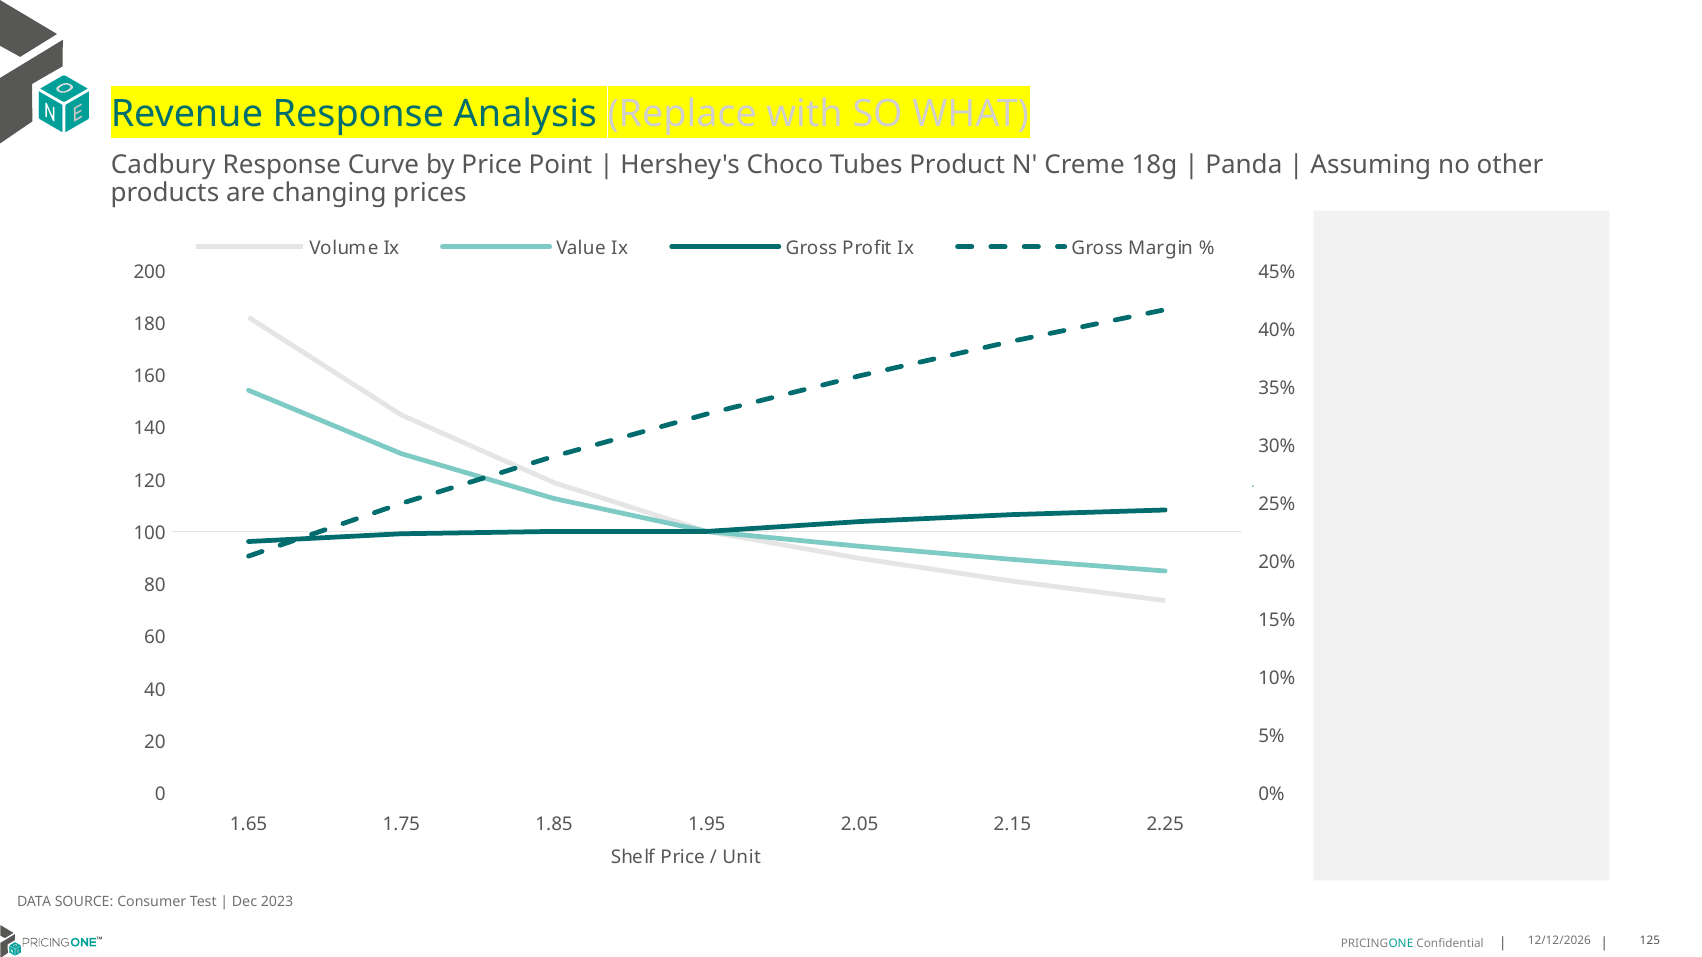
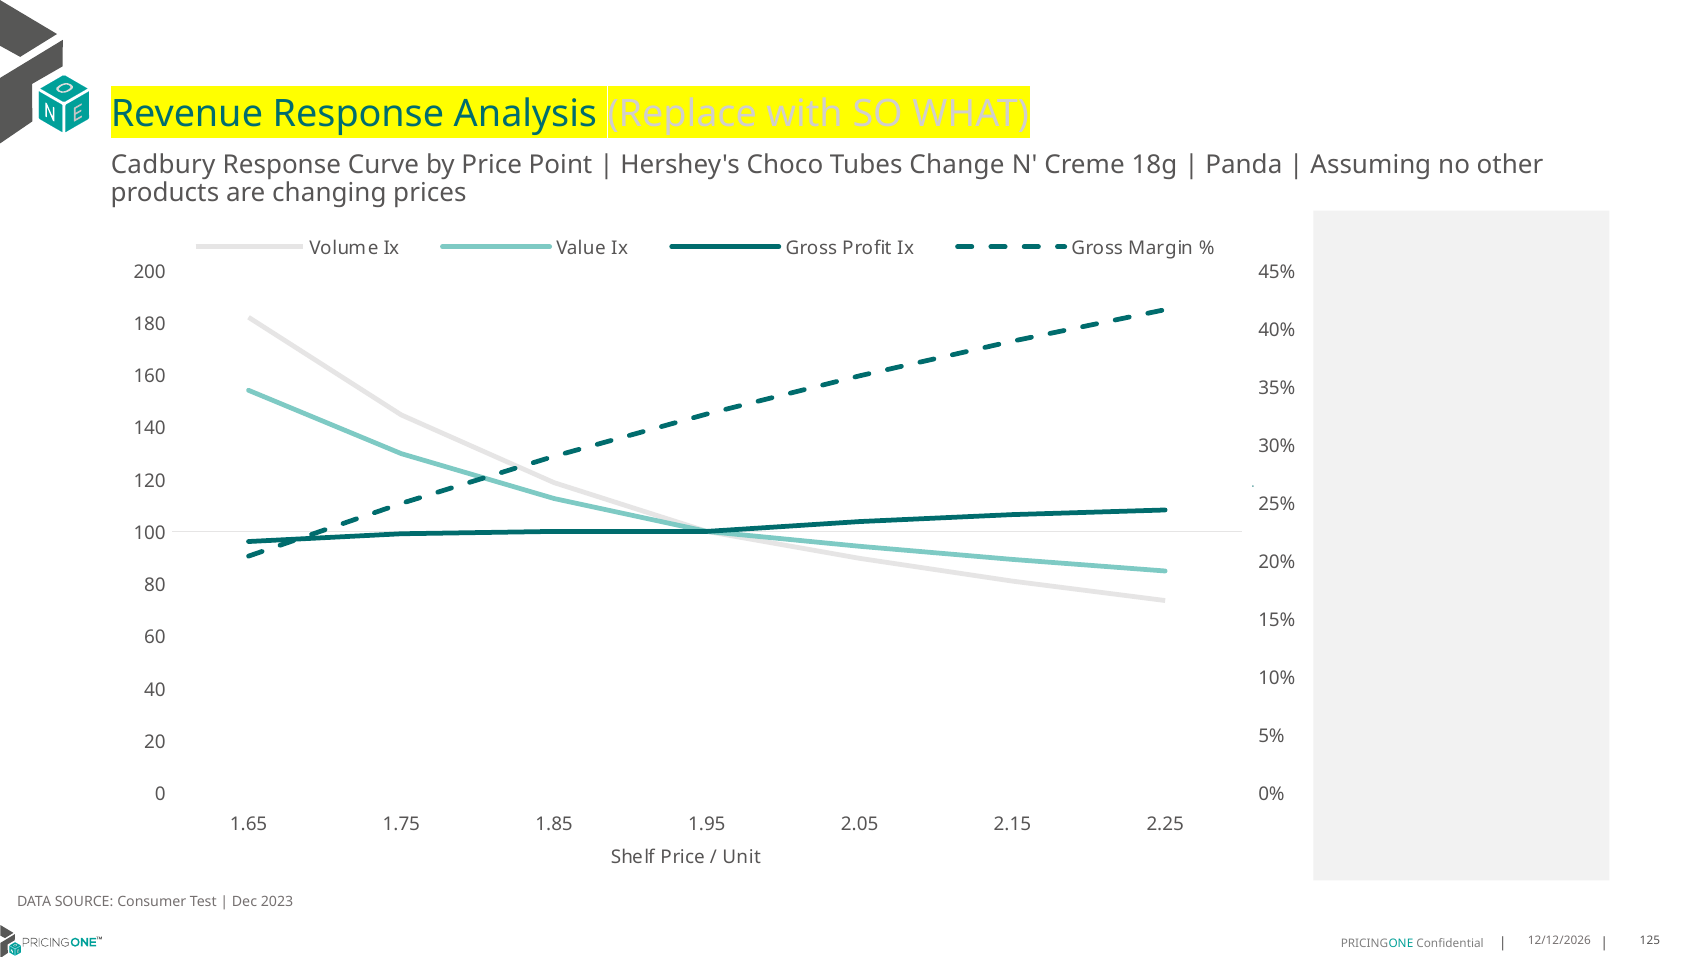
Product: Product -> Change
